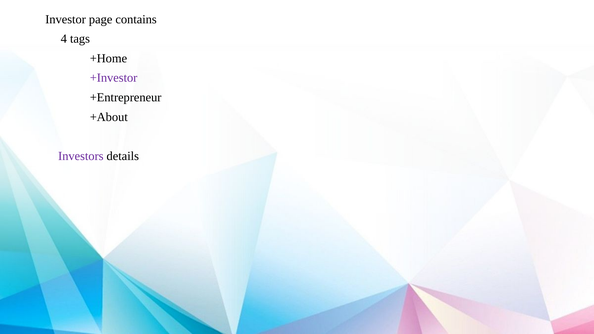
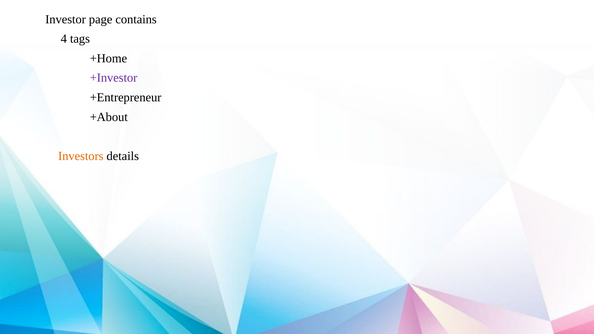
Investors colour: purple -> orange
